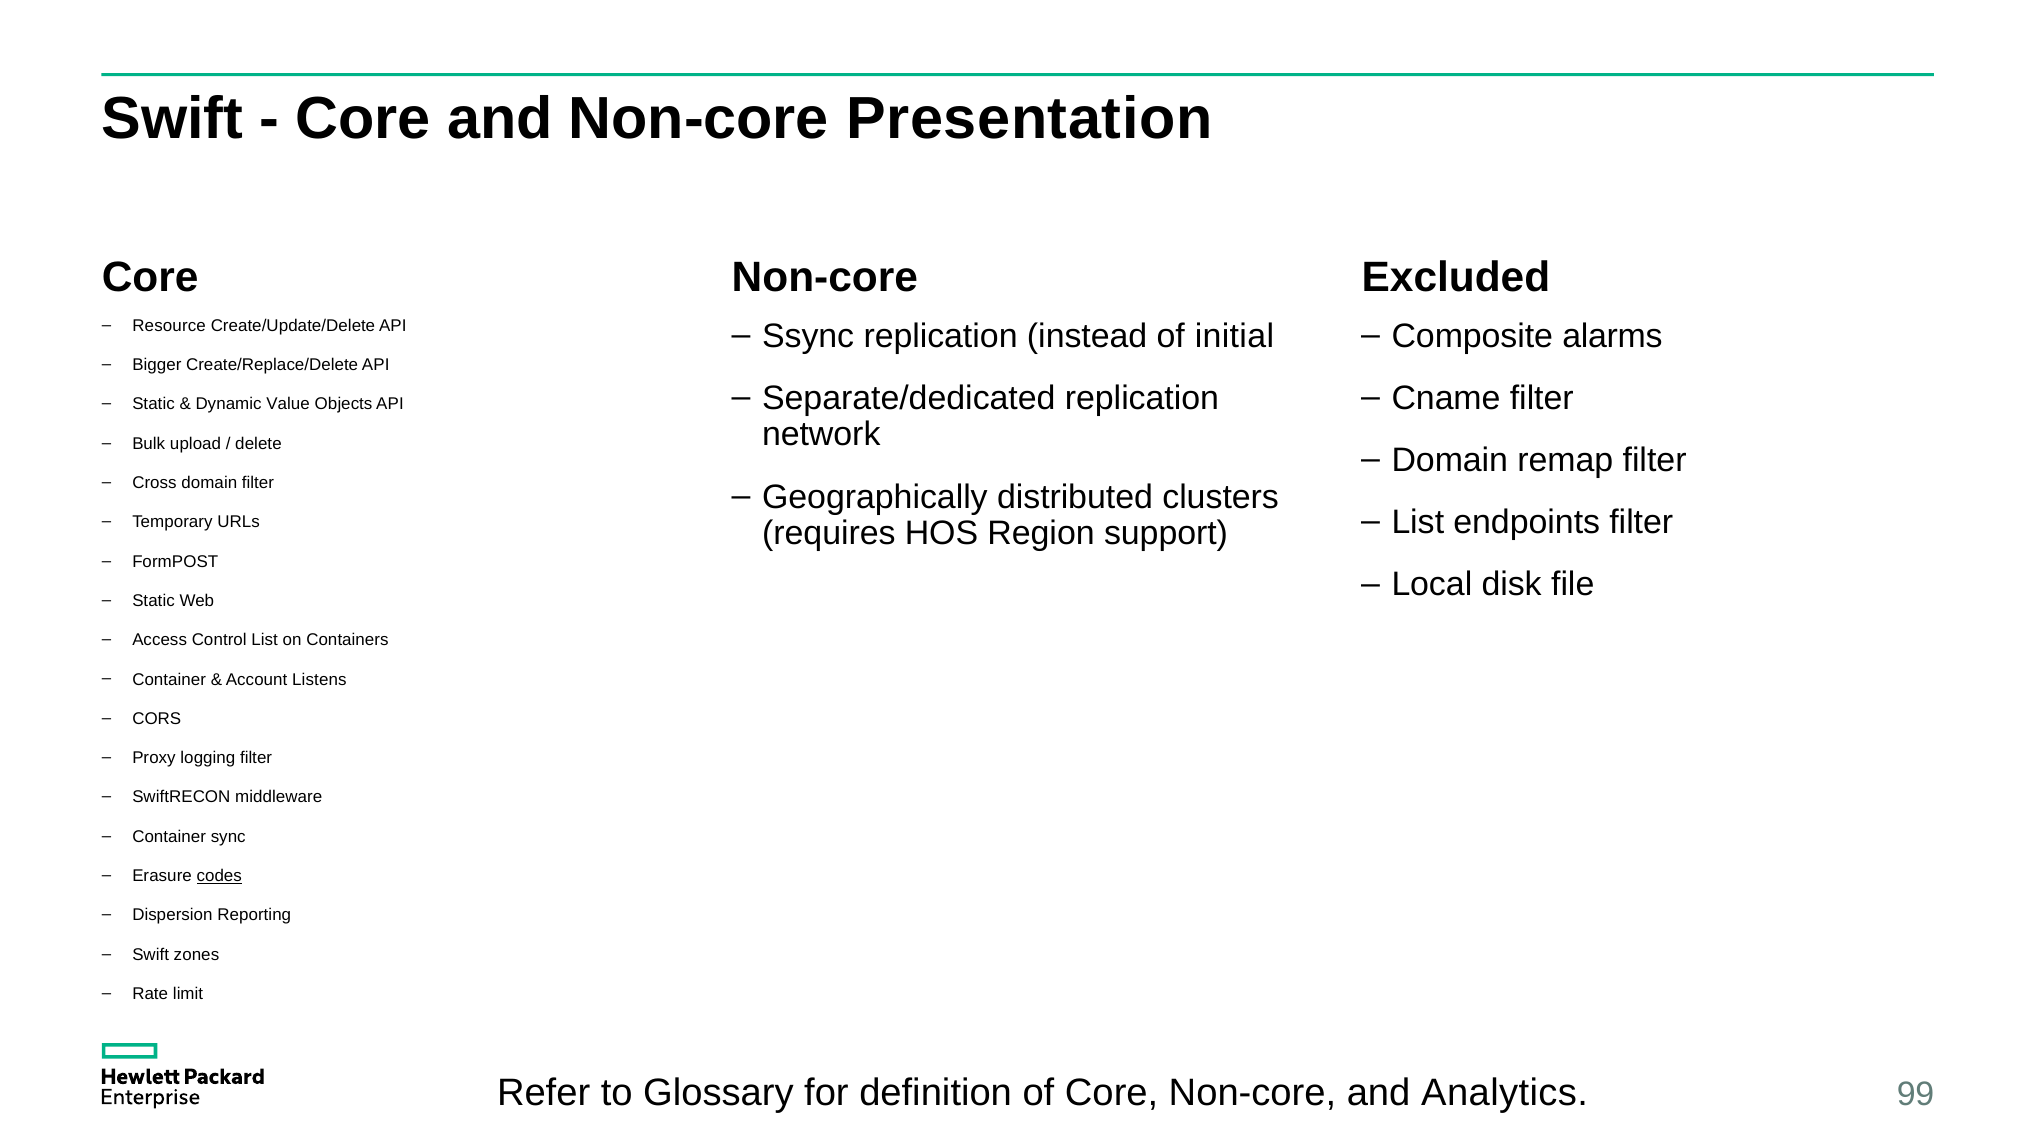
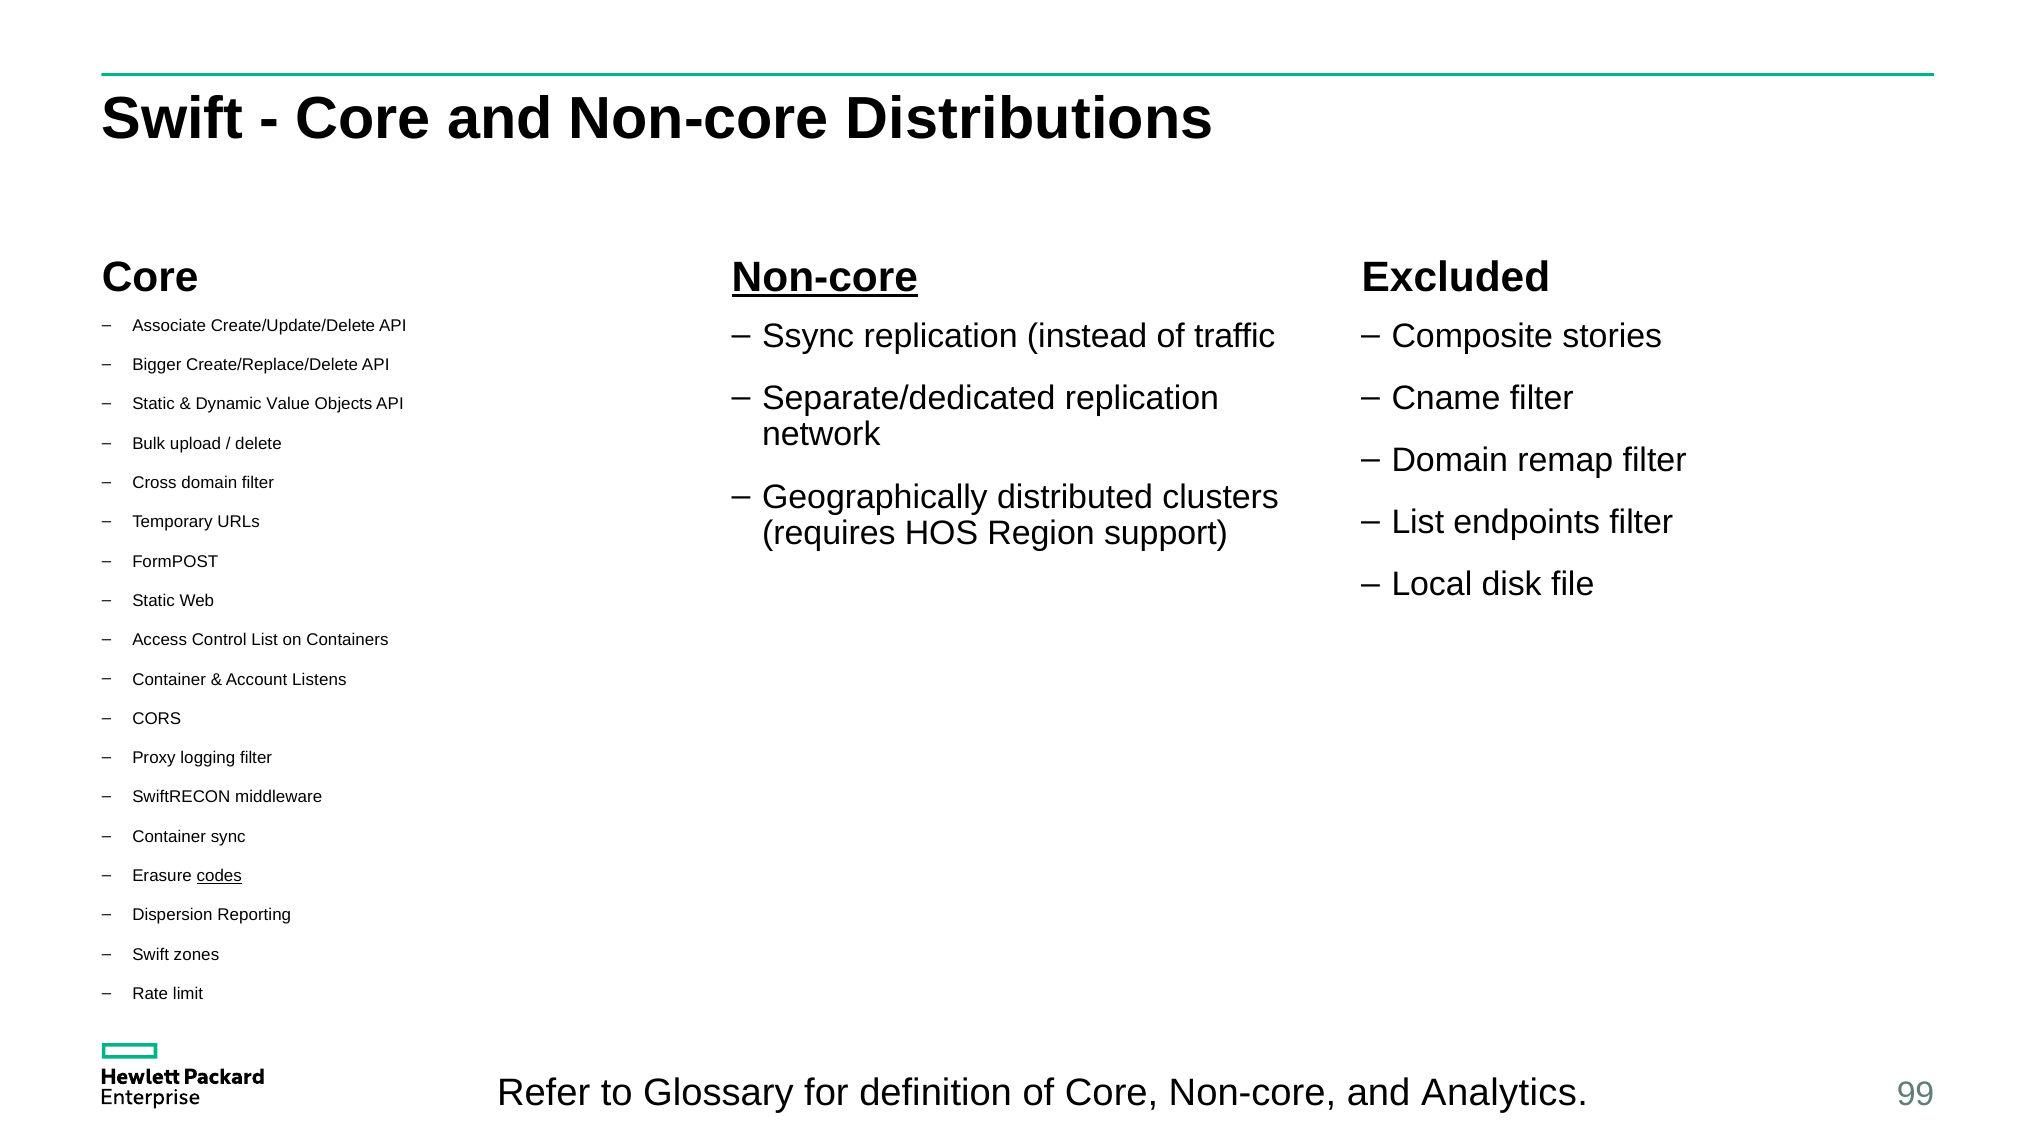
Presentation: Presentation -> Distributions
Non-core at (825, 277) underline: none -> present
Resource: Resource -> Associate
initial: initial -> traffic
alarms: alarms -> stories
